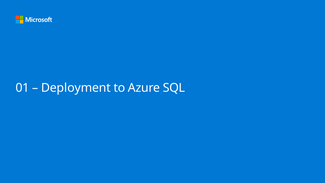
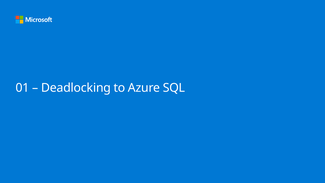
Deployment: Deployment -> Deadlocking
